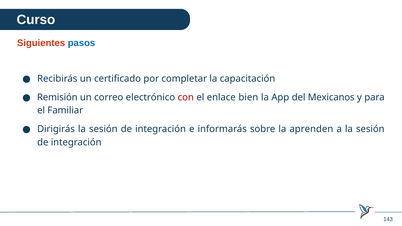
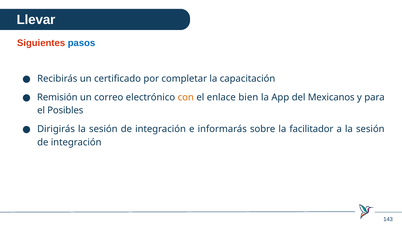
Curso: Curso -> Llevar
con colour: red -> orange
Familiar: Familiar -> Posibles
aprenden: aprenden -> facilitador
